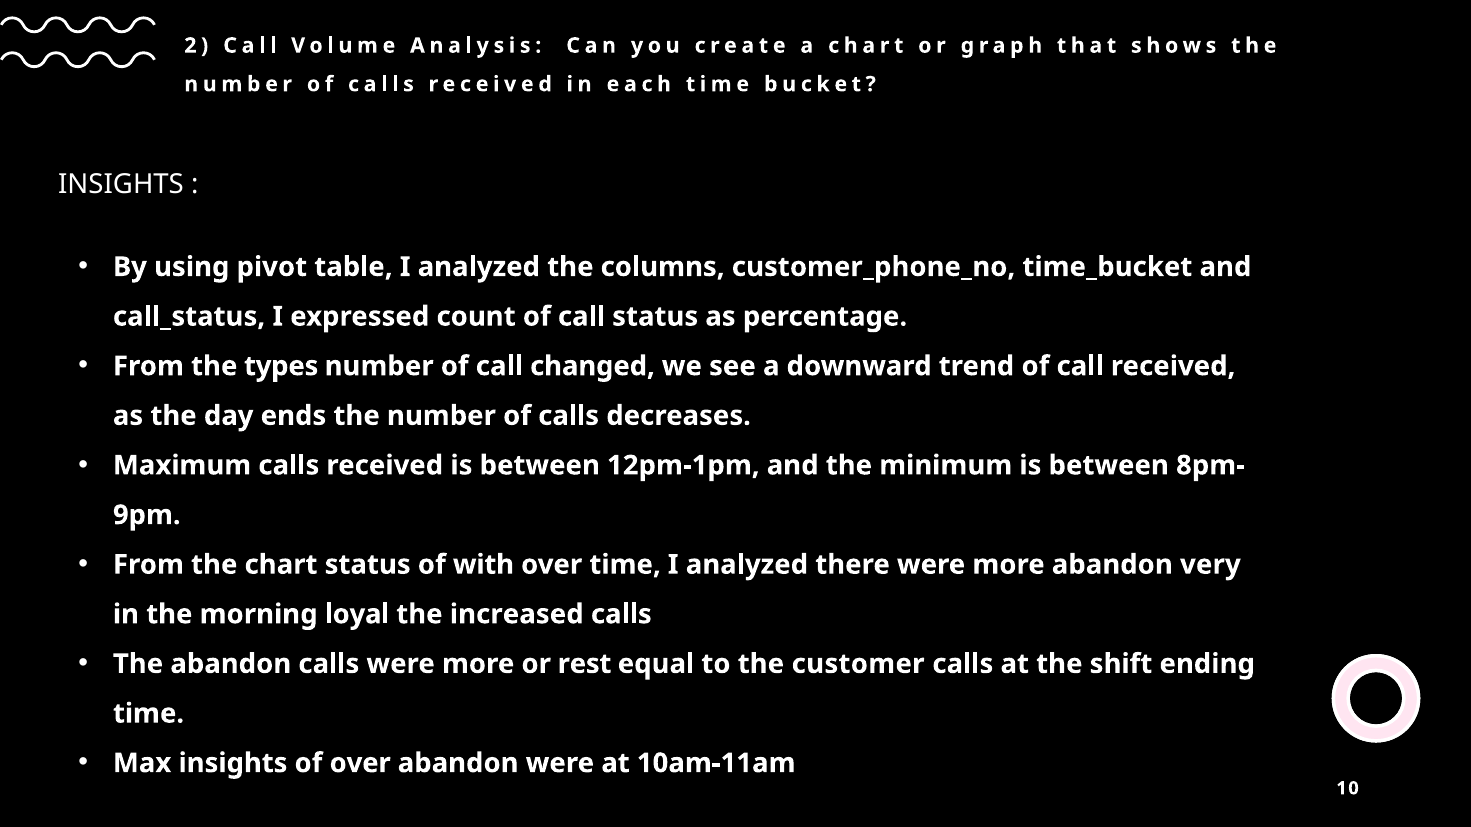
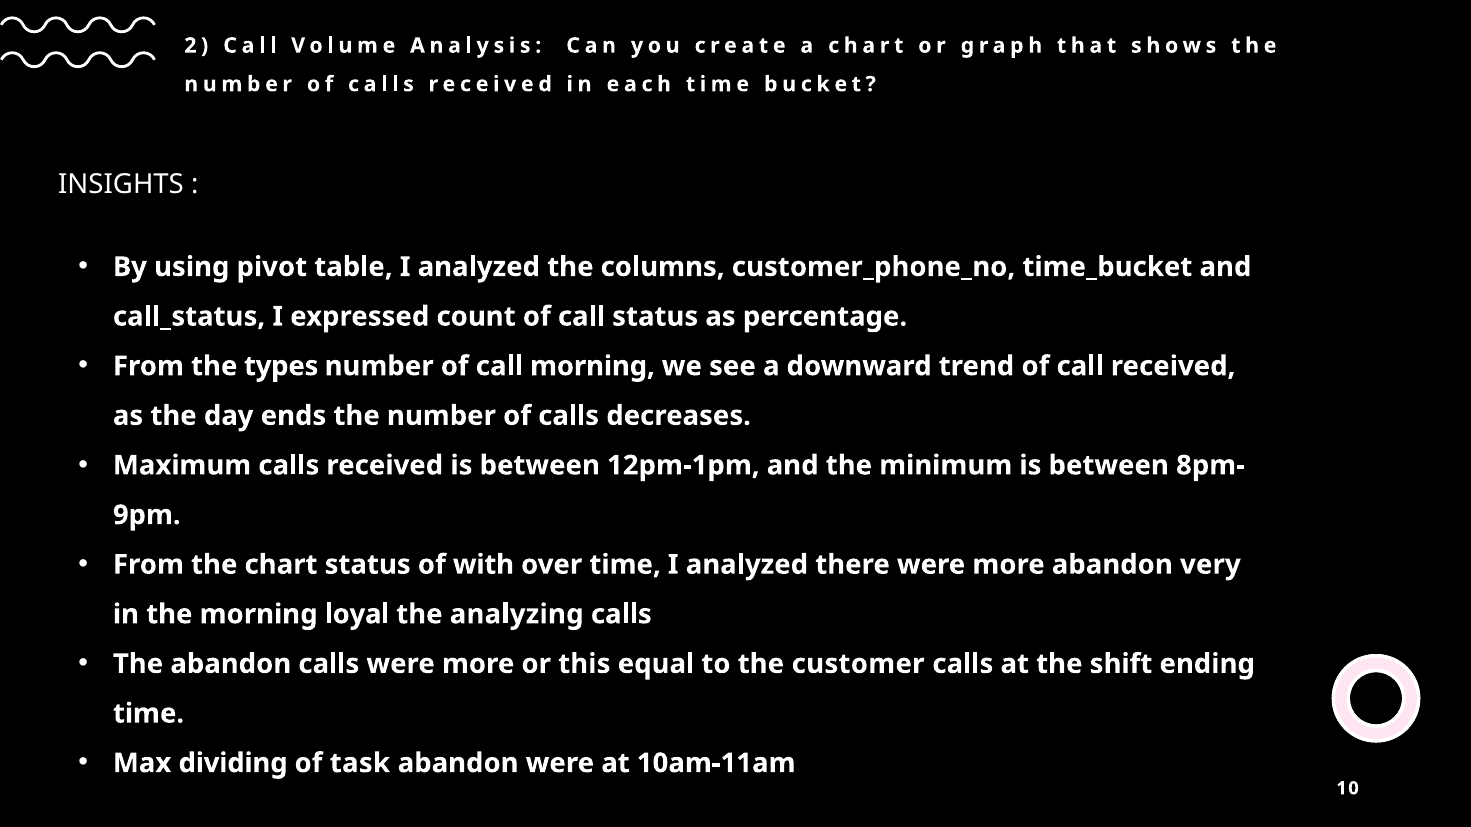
call changed: changed -> morning
increased: increased -> analyzing
rest: rest -> this
Max insights: insights -> dividing
of over: over -> task
